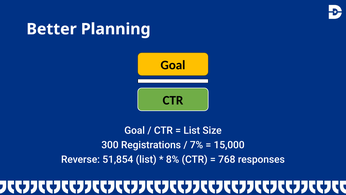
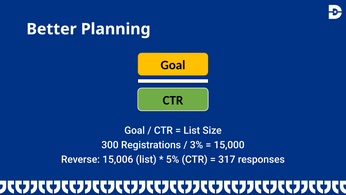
7%: 7% -> 3%
51,854: 51,854 -> 15,006
8%: 8% -> 5%
768: 768 -> 317
